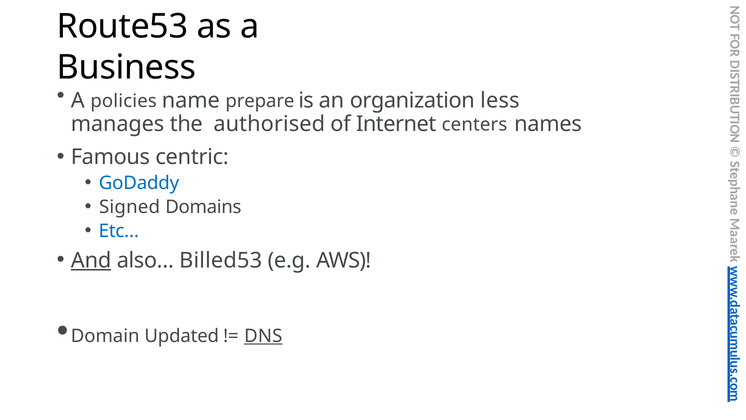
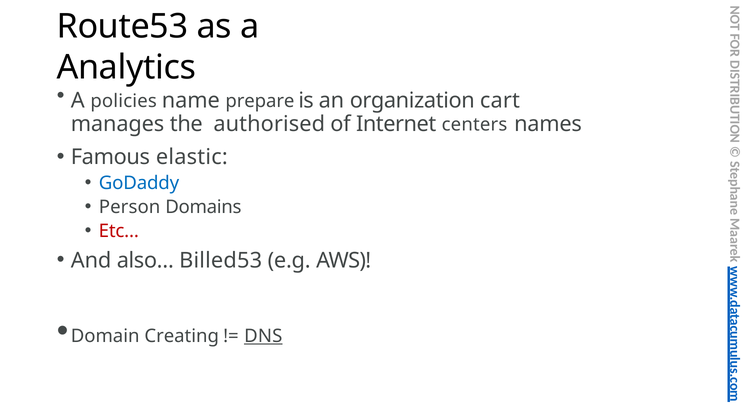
Business: Business -> Analytics
less: less -> cart
centric: centric -> elastic
Signed: Signed -> Person
Etc… colour: blue -> red
And underline: present -> none
Updated: Updated -> Creating
